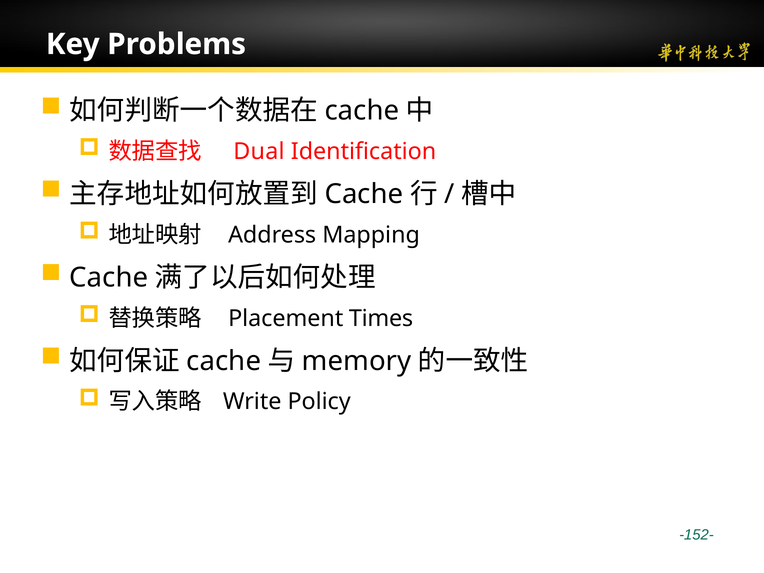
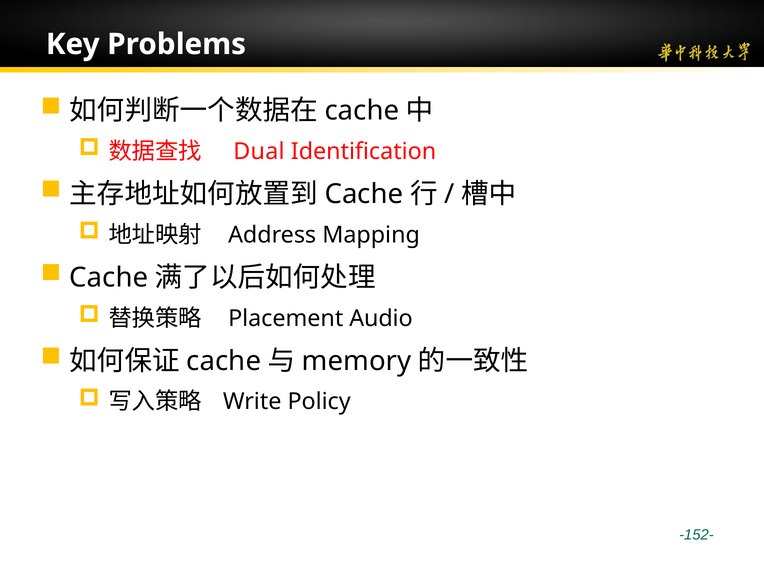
Times: Times -> Audio
